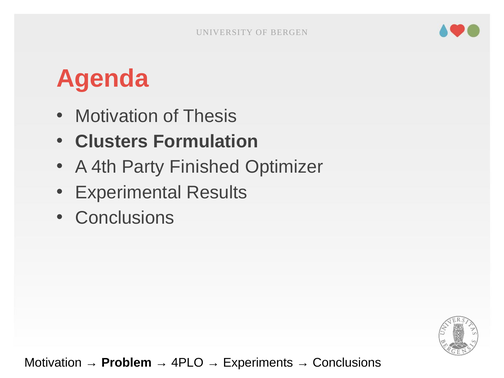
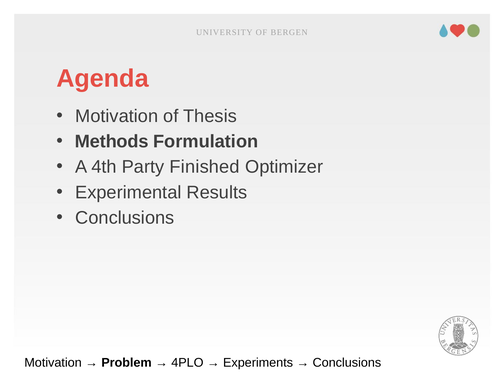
Clusters: Clusters -> Methods
